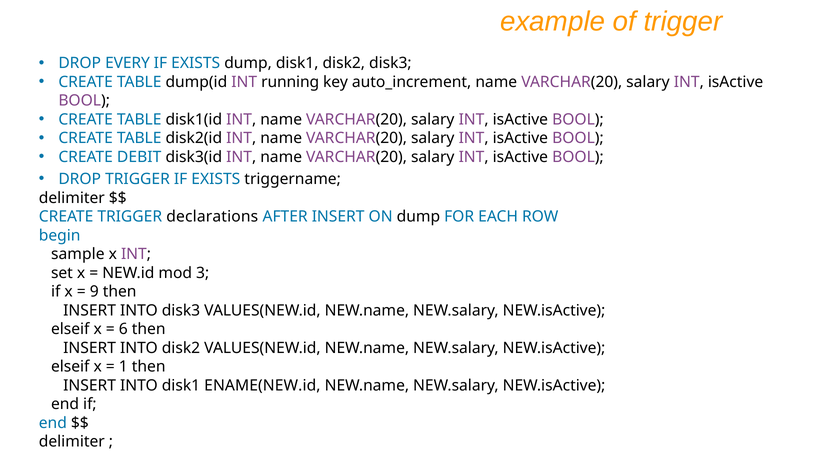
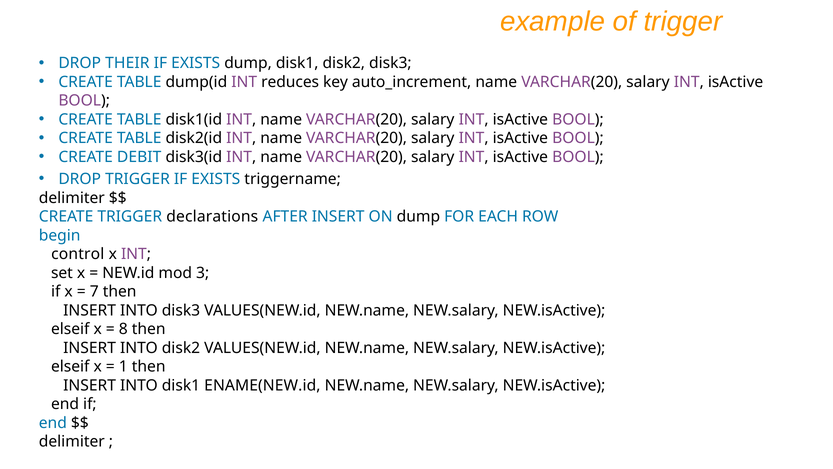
EVERY: EVERY -> THEIR
running: running -> reduces
sample: sample -> control
9: 9 -> 7
6: 6 -> 8
